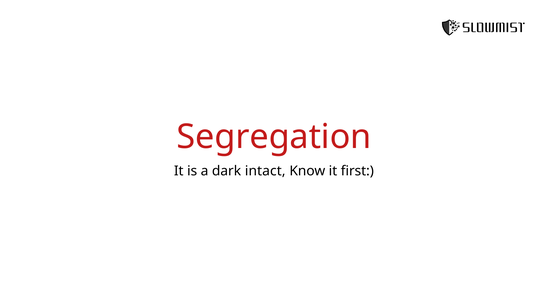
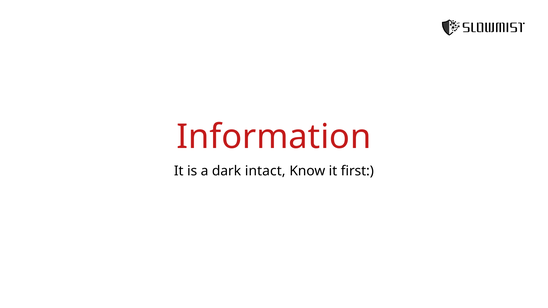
Segregation: Segregation -> Information
